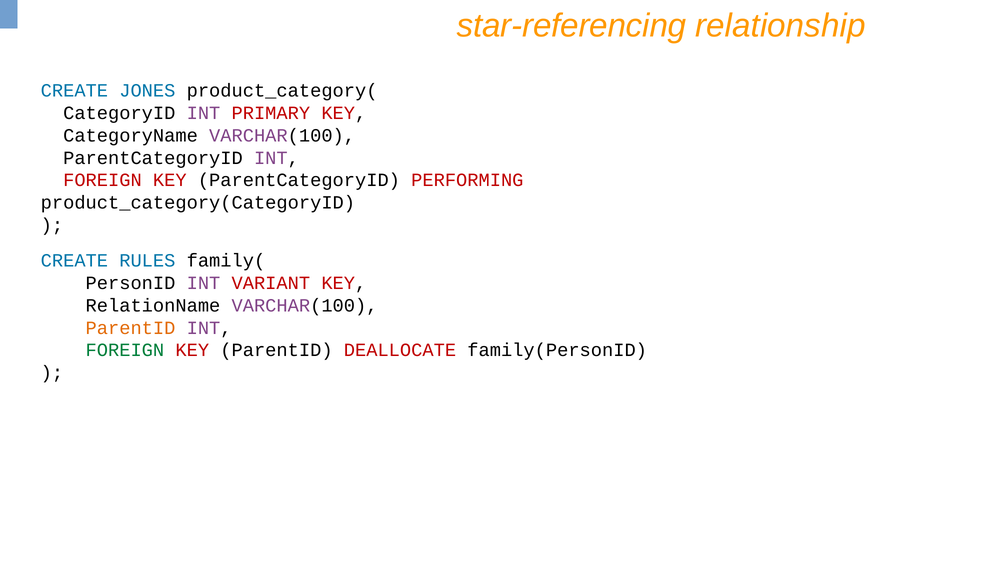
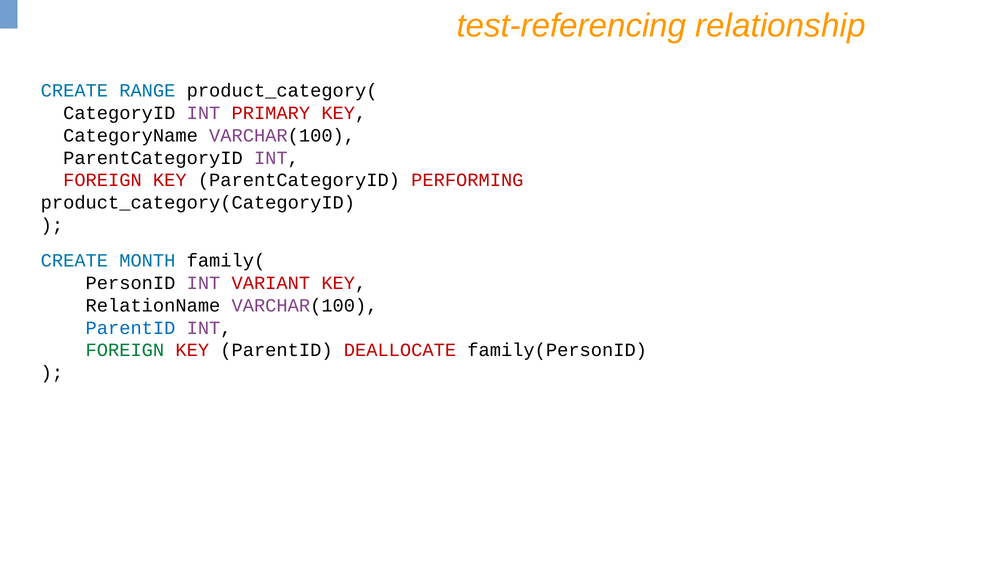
star-referencing: star-referencing -> test-referencing
JONES: JONES -> RANGE
RULES: RULES -> MONTH
ParentID at (131, 328) colour: orange -> blue
